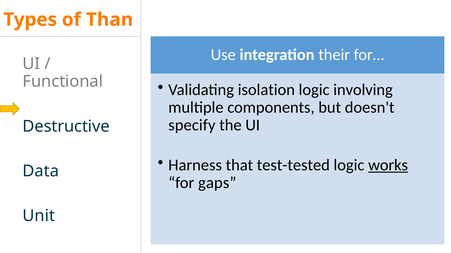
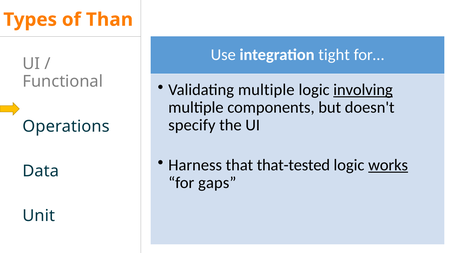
their: their -> tight
Validating isolation: isolation -> multiple
involving underline: none -> present
Destructive: Destructive -> Operations
test-tested: test-tested -> that-tested
